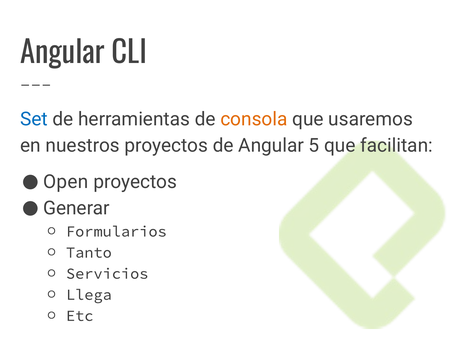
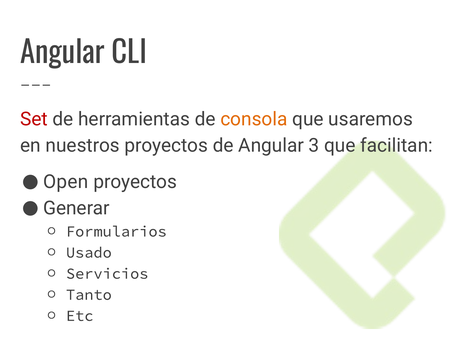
Set colour: blue -> red
5: 5 -> 3
Tanto: Tanto -> Usado
Llega: Llega -> Tanto
